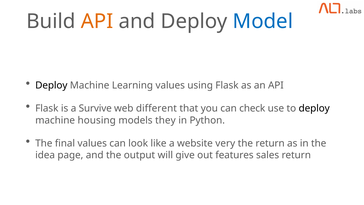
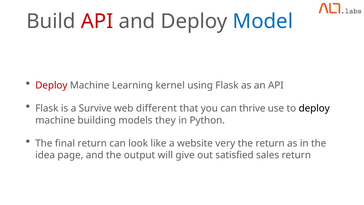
API at (97, 21) colour: orange -> red
Deploy at (51, 85) colour: black -> red
Learning values: values -> kernel
check: check -> thrive
housing: housing -> building
final values: values -> return
features: features -> satisfied
